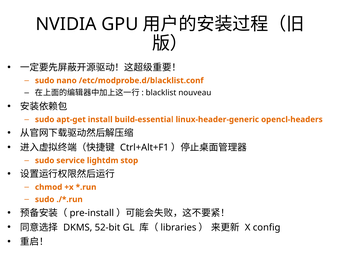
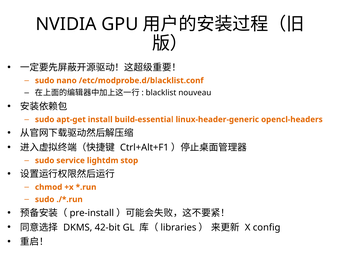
52-bit: 52-bit -> 42-bit
